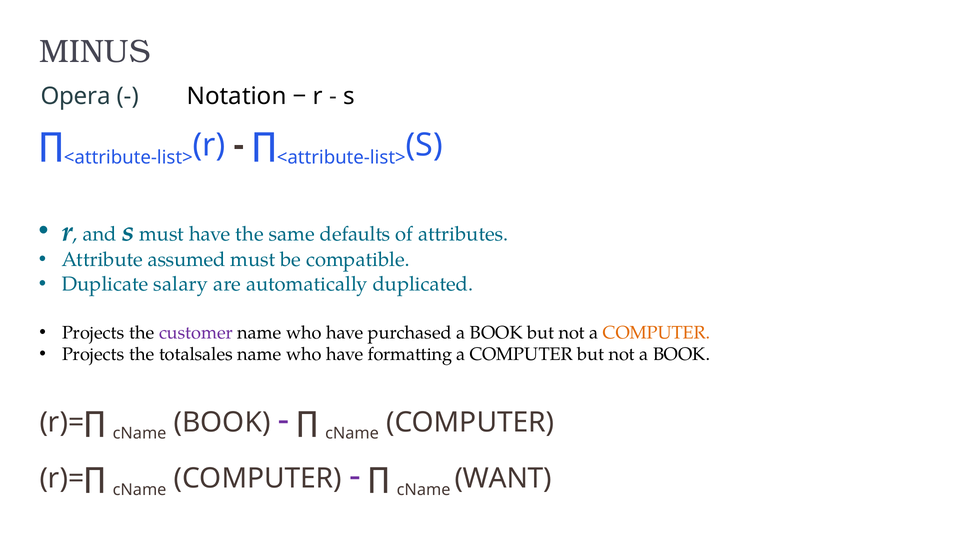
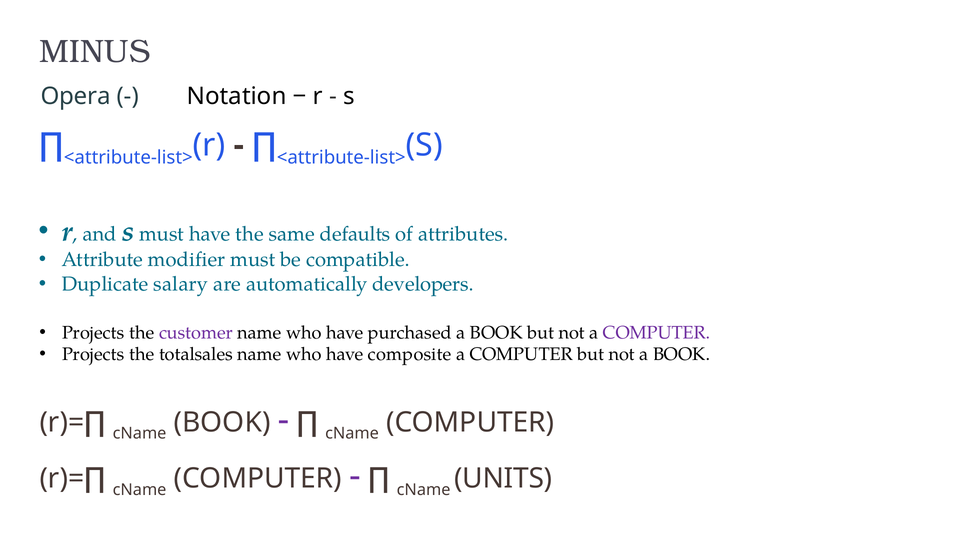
assumed: assumed -> modifier
duplicated: duplicated -> developers
COMPUTER at (656, 333) colour: orange -> purple
formatting: formatting -> composite
WANT: WANT -> UNITS
